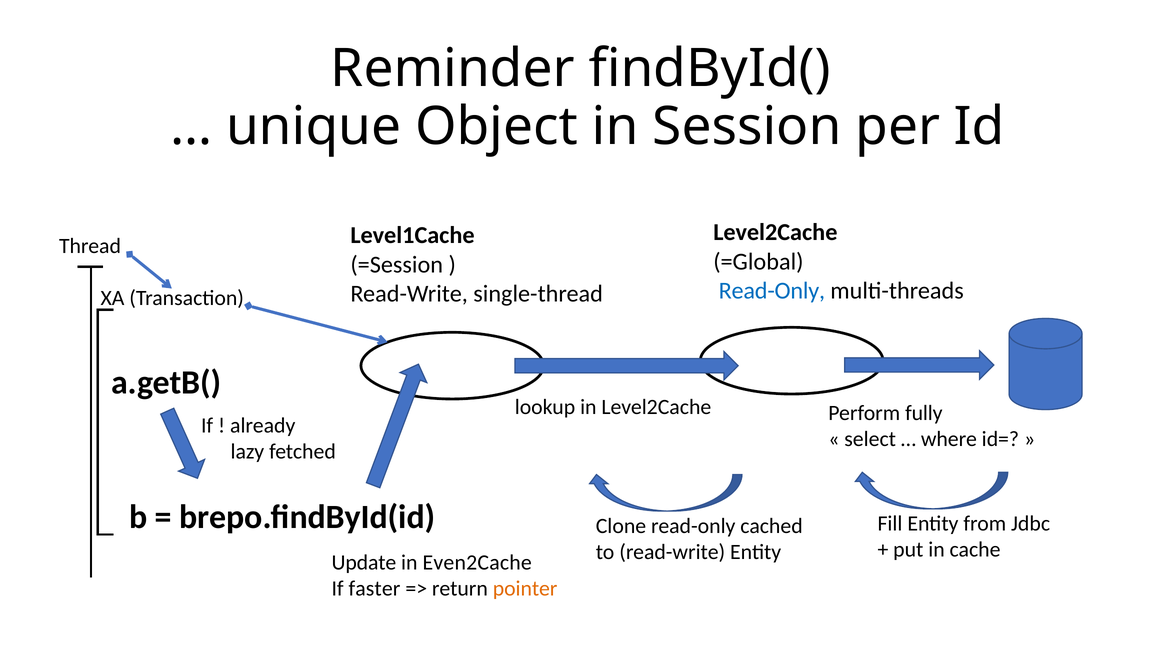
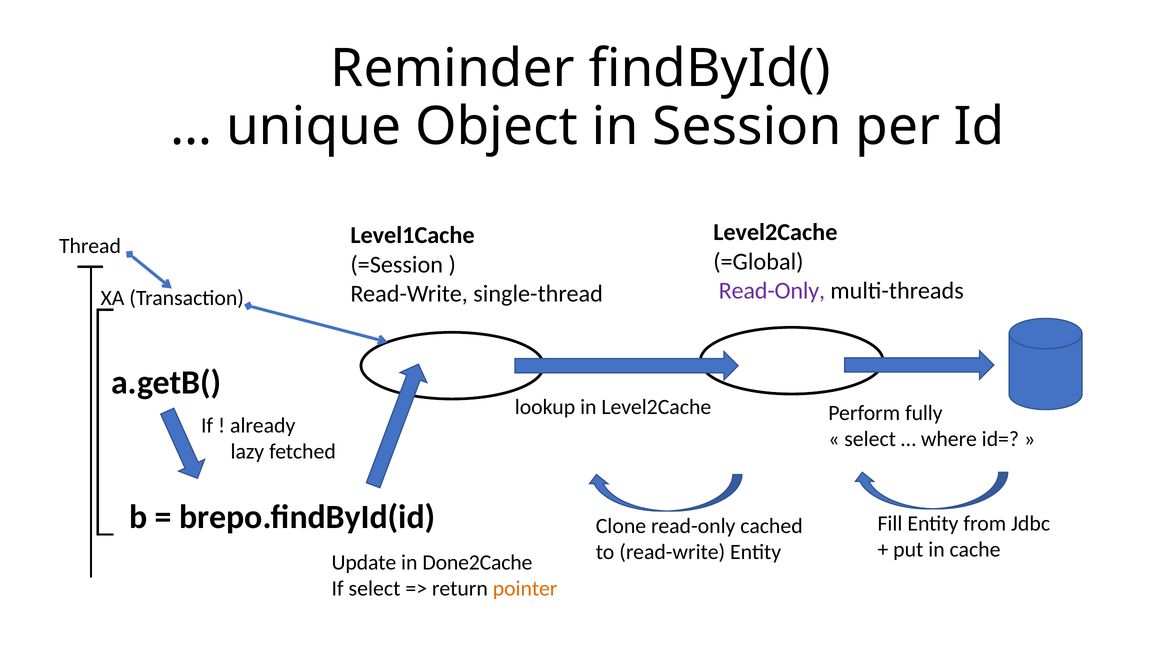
Read-Only at (772, 290) colour: blue -> purple
Even2Cache: Even2Cache -> Done2Cache
If faster: faster -> select
